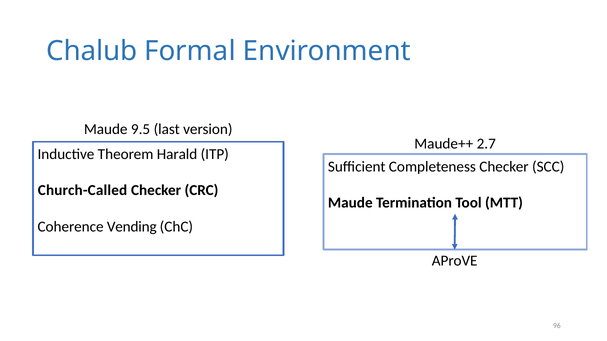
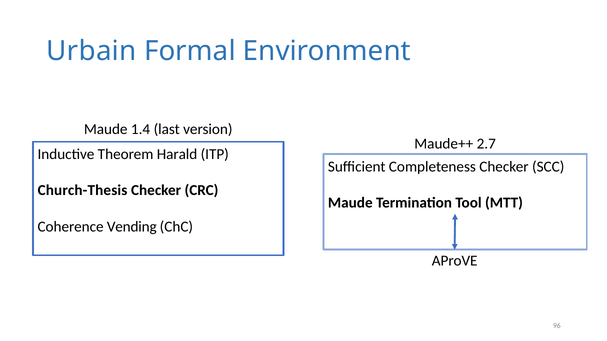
Chalub: Chalub -> Urbain
9.5: 9.5 -> 1.4
Church-Called: Church-Called -> Church-Thesis
